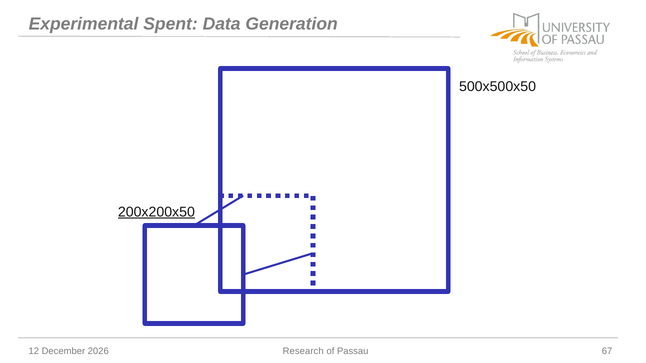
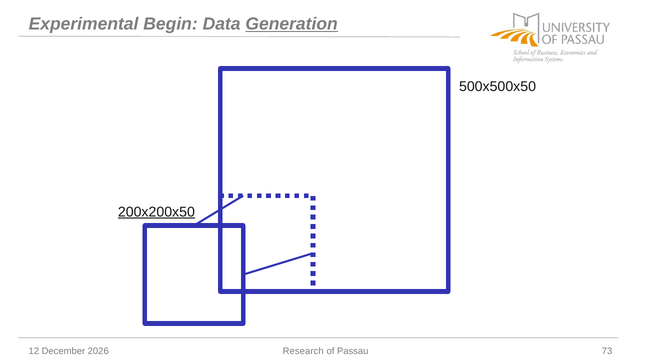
Spent: Spent -> Begin
Generation underline: none -> present
67: 67 -> 73
